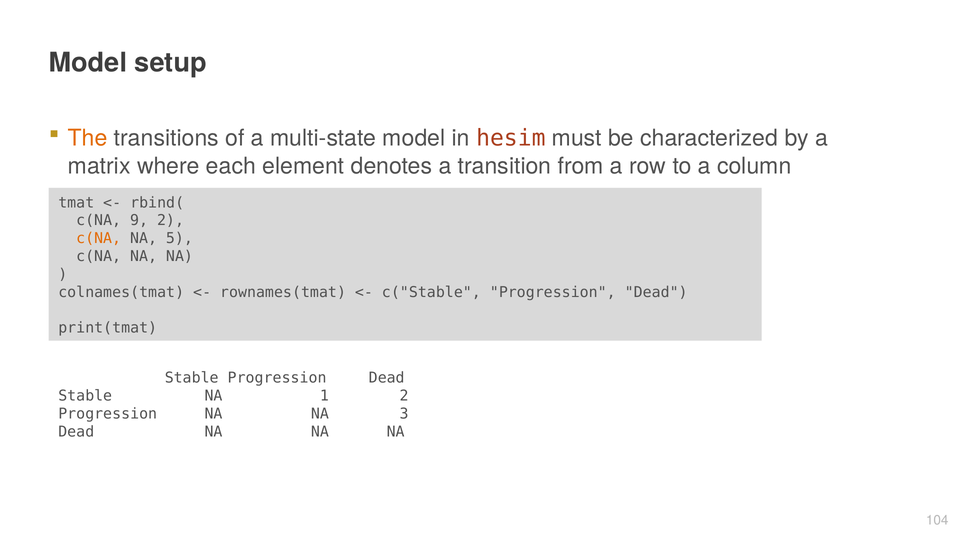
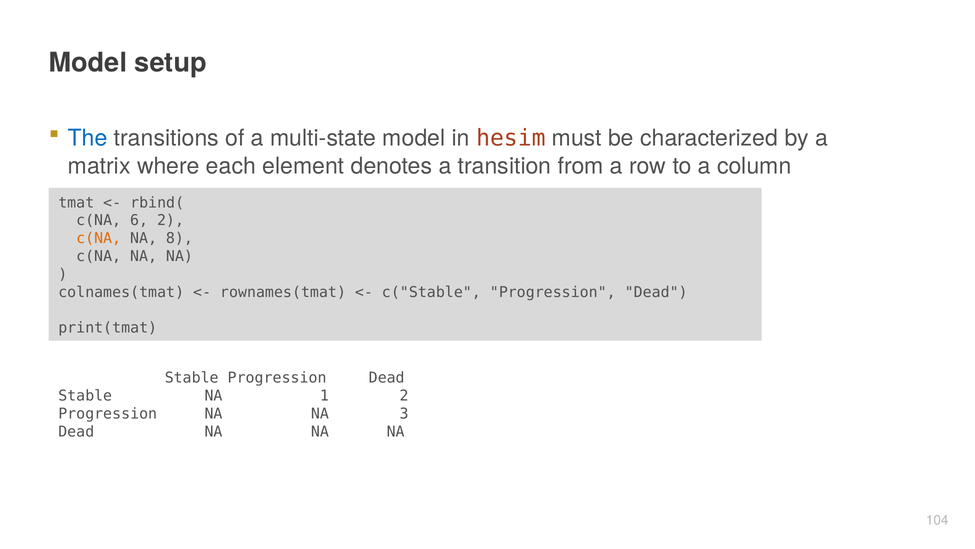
The colour: orange -> blue
9: 9 -> 6
5: 5 -> 8
